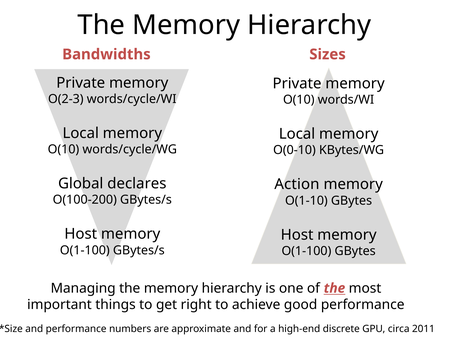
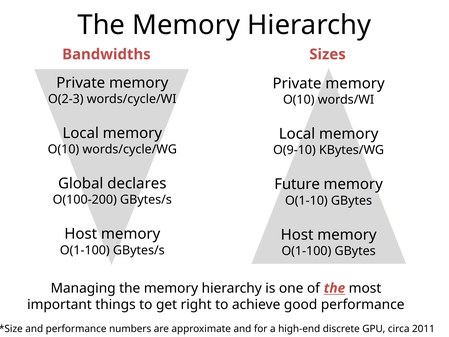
O(0-10: O(0-10 -> O(9-10
Action: Action -> Future
